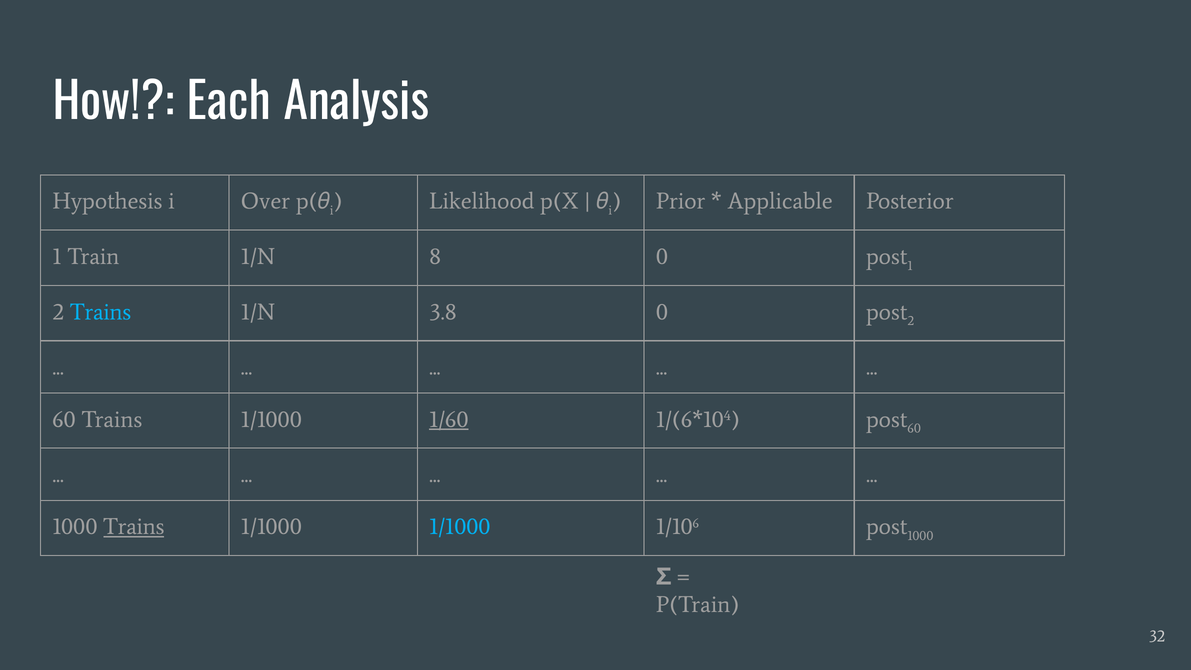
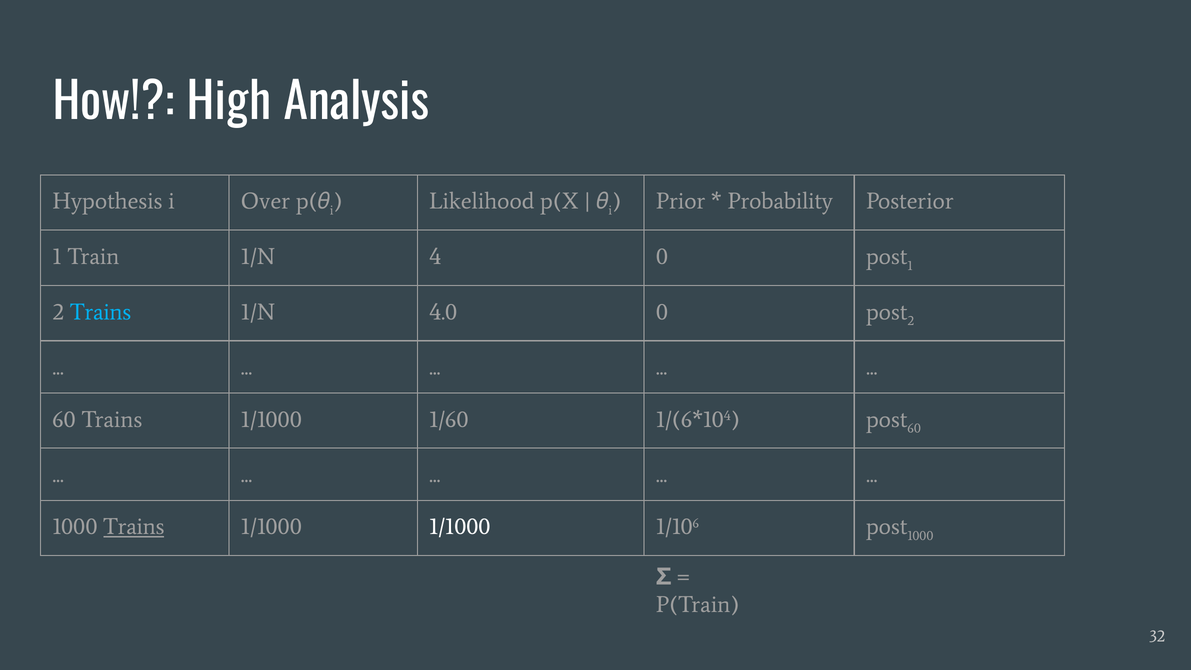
Each: Each -> High
Applicable: Applicable -> Probability
8: 8 -> 4
3.8: 3.8 -> 4.0
1/60 underline: present -> none
1/1000 at (460, 527) colour: light blue -> white
